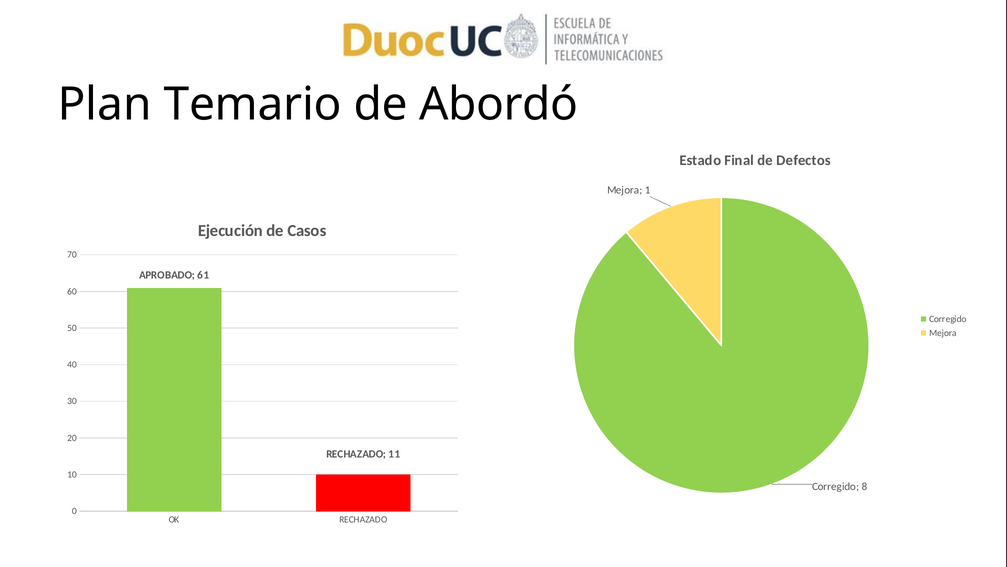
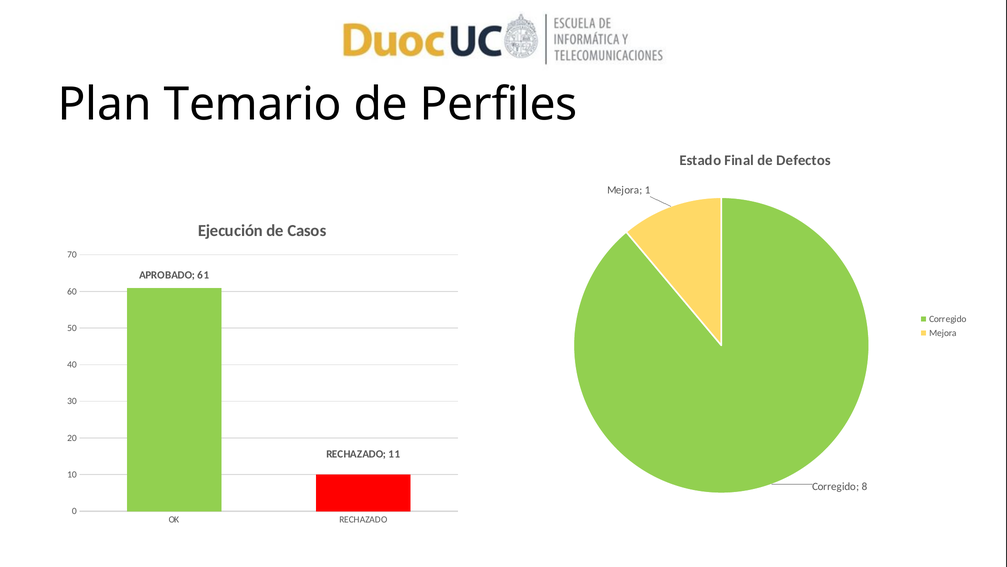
Abordó: Abordó -> Perfiles
